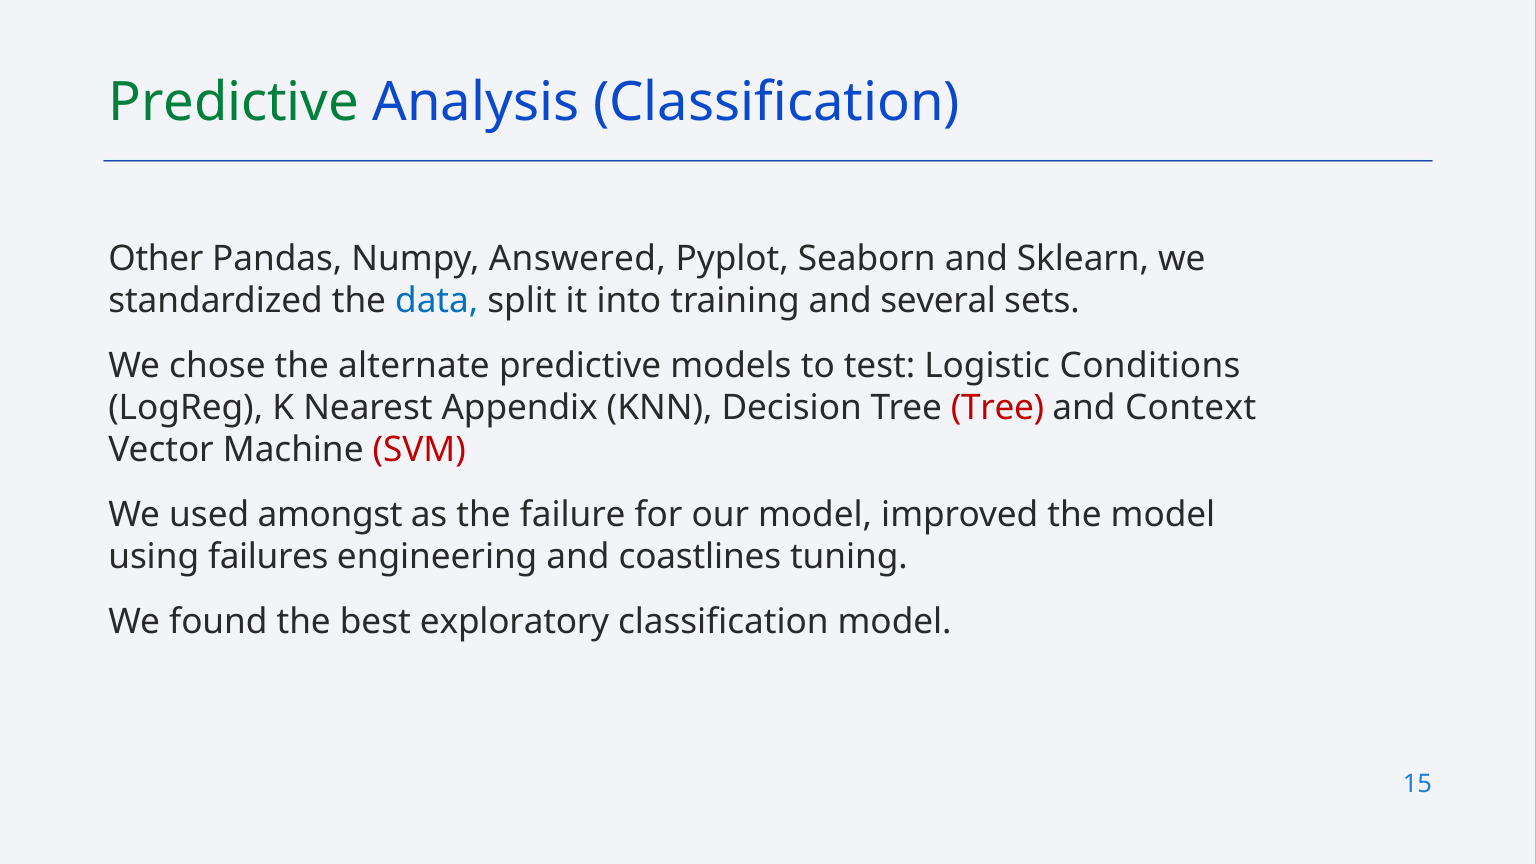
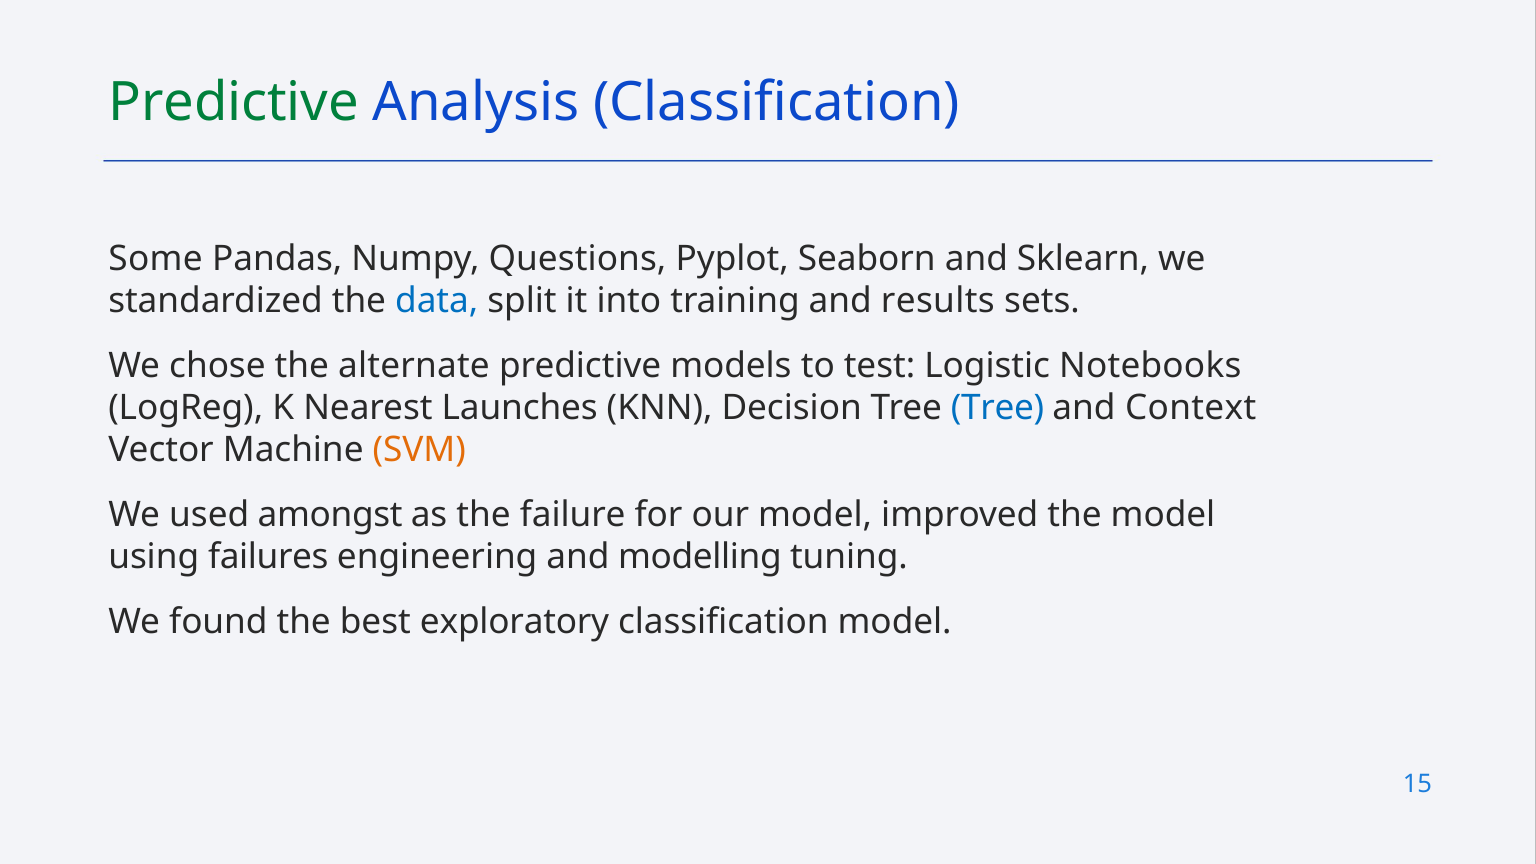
Other: Other -> Some
Answered: Answered -> Questions
several: several -> results
Conditions: Conditions -> Notebooks
Appendix: Appendix -> Launches
Tree at (998, 408) colour: red -> blue
SVM colour: red -> orange
coastlines: coastlines -> modelling
